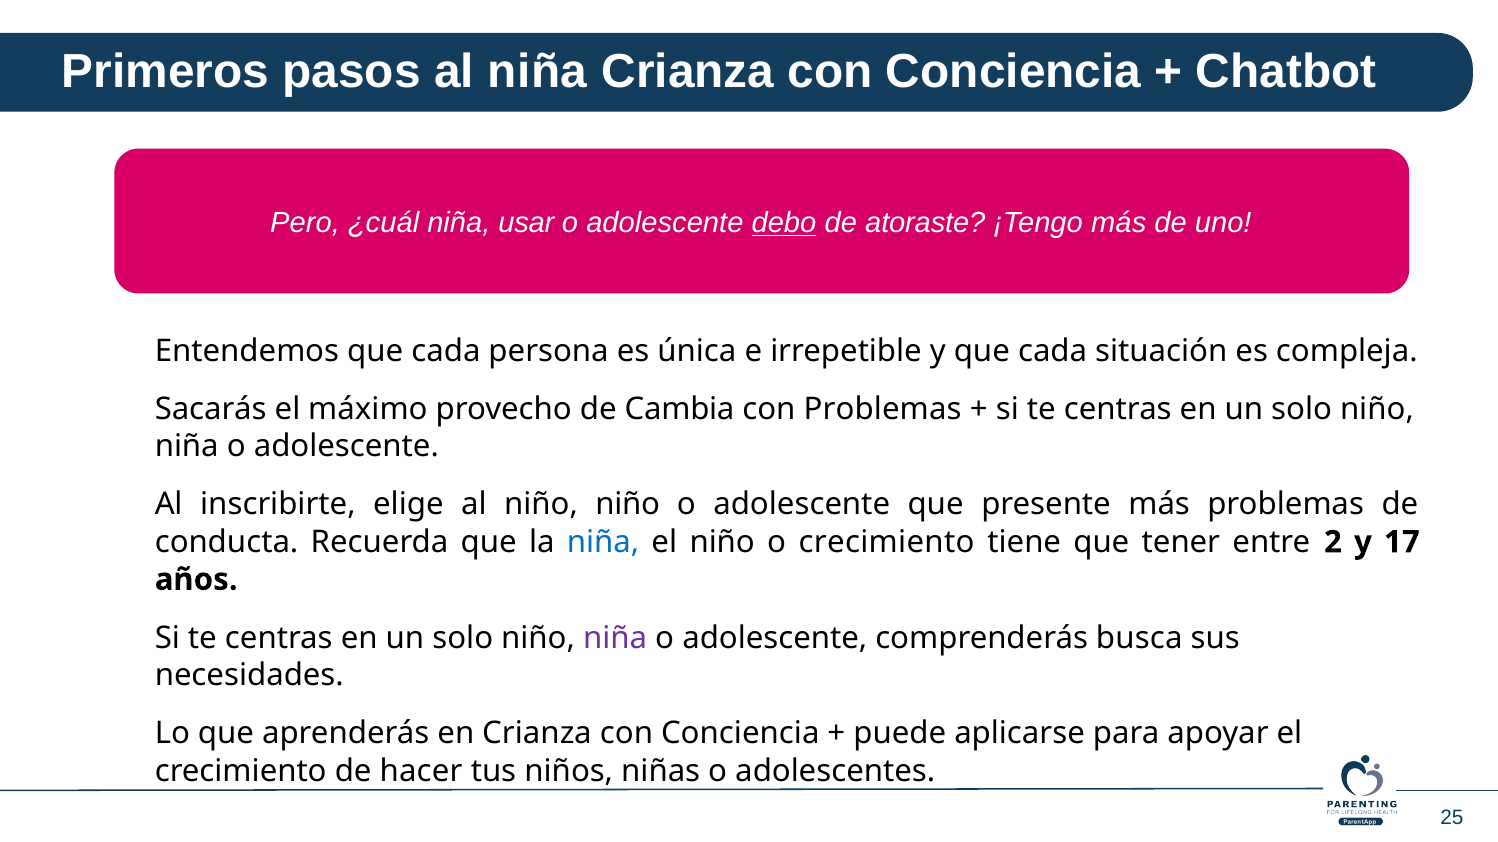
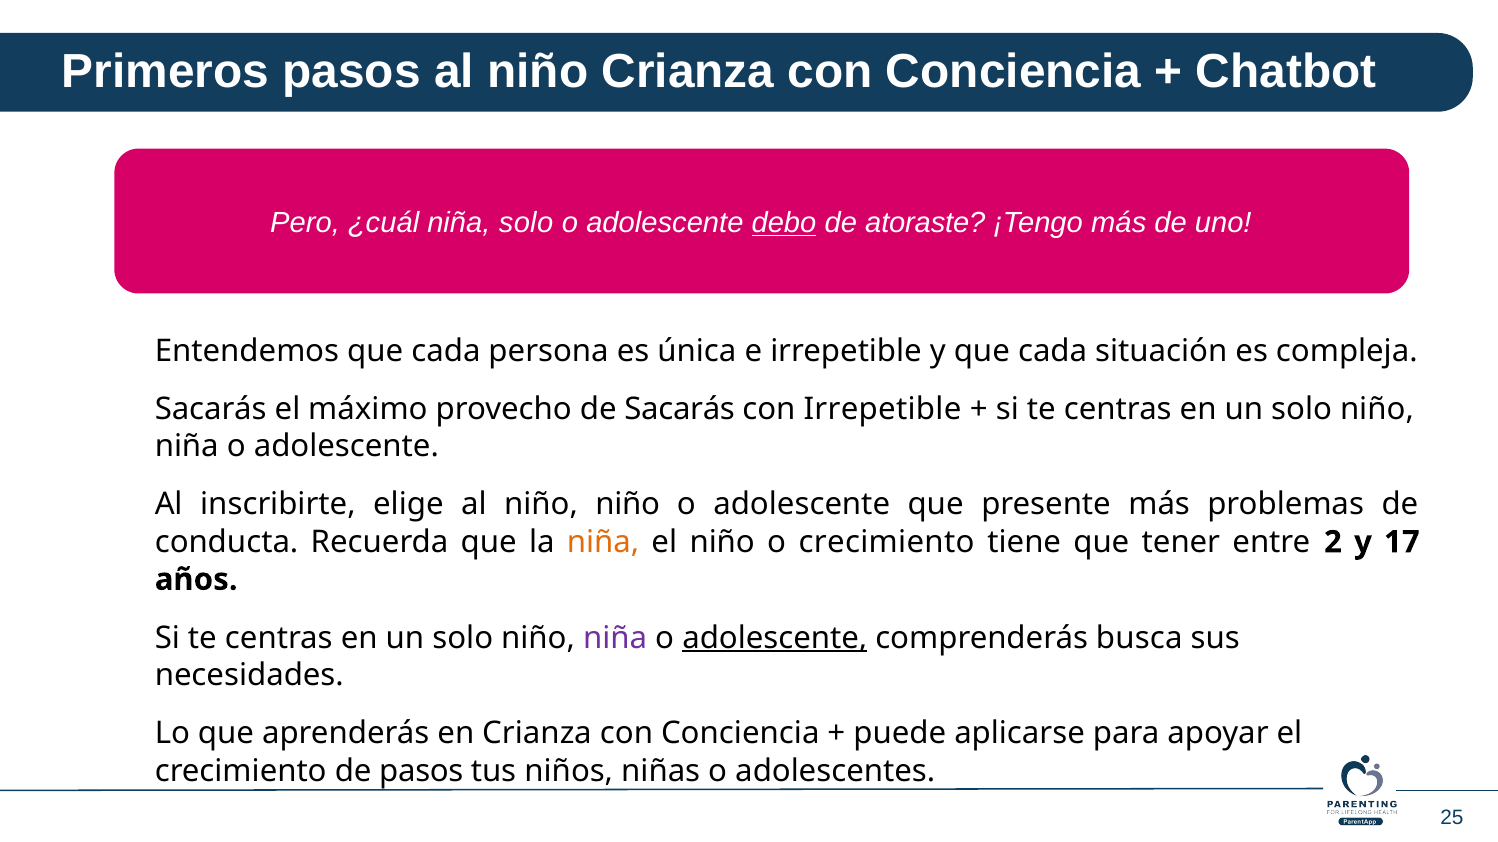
pasos al niña: niña -> niño
niña usar: usar -> solo
de Cambia: Cambia -> Sacarás
con Problemas: Problemas -> Irrepetible
niña at (603, 542) colour: blue -> orange
adolescente at (775, 638) underline: none -> present
de hacer: hacer -> pasos
